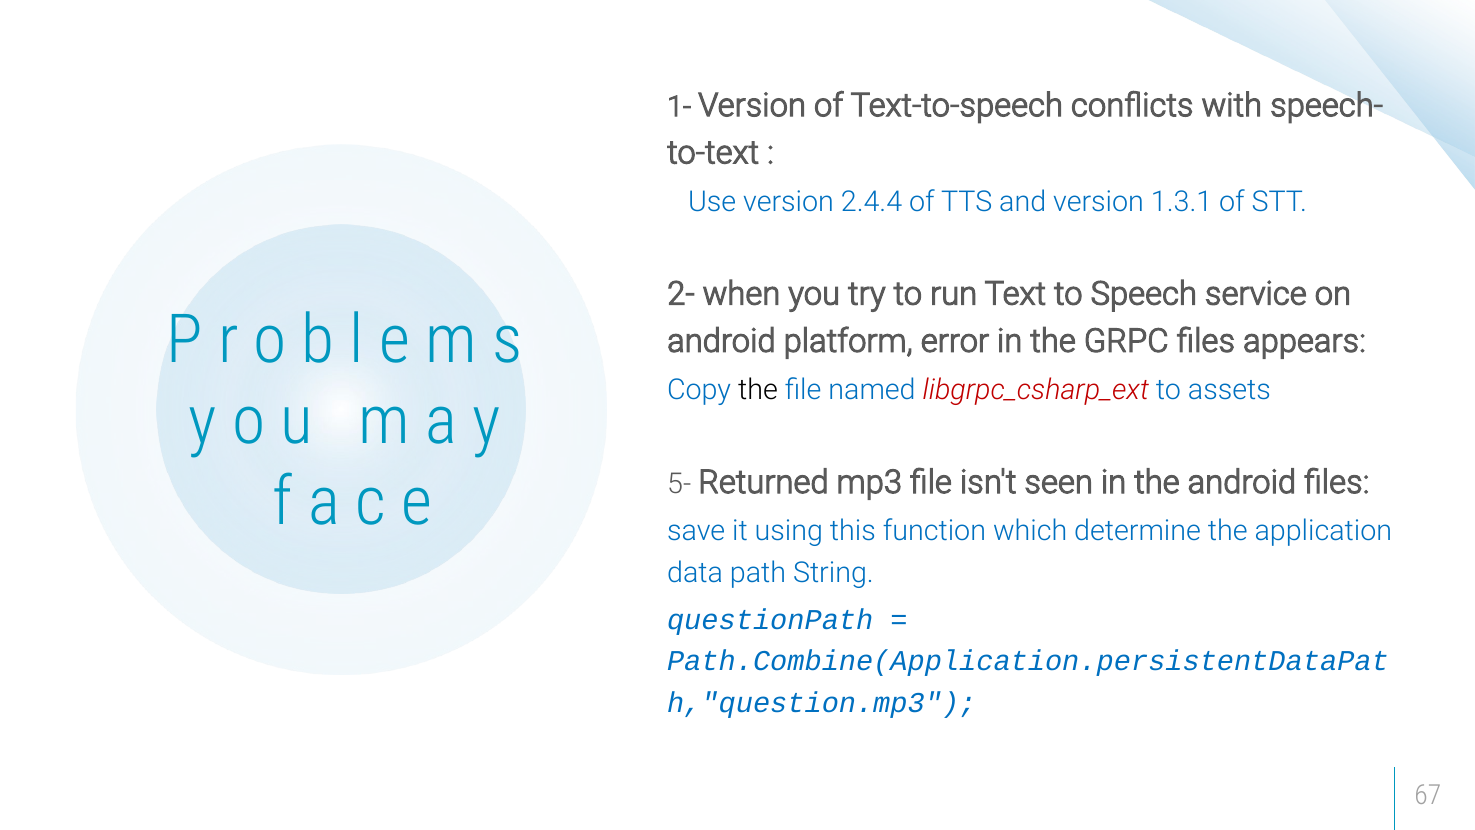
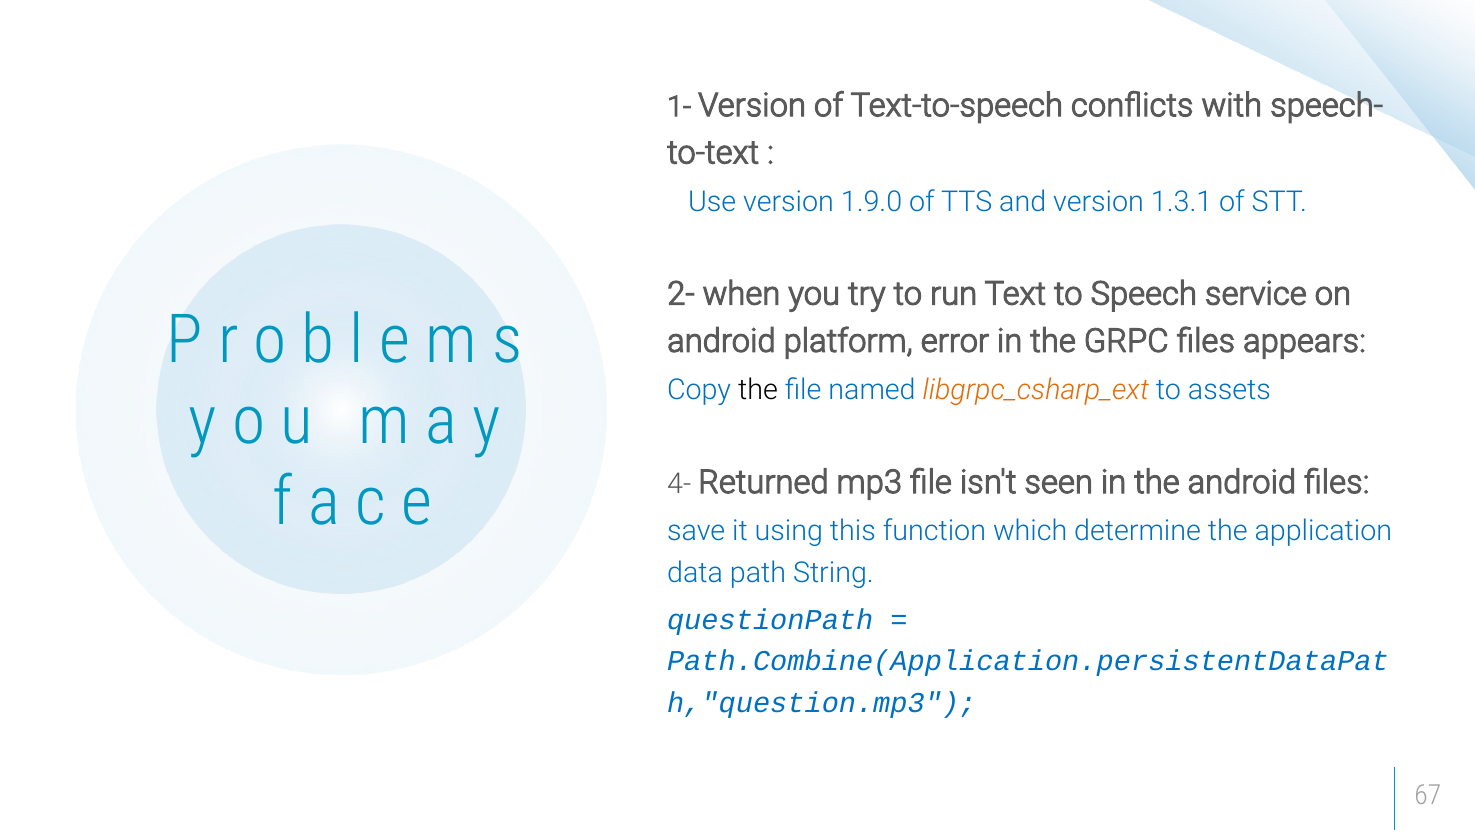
2.4.4: 2.4.4 -> 1.9.0
libgrpc_csharp_ext colour: red -> orange
5-: 5- -> 4-
